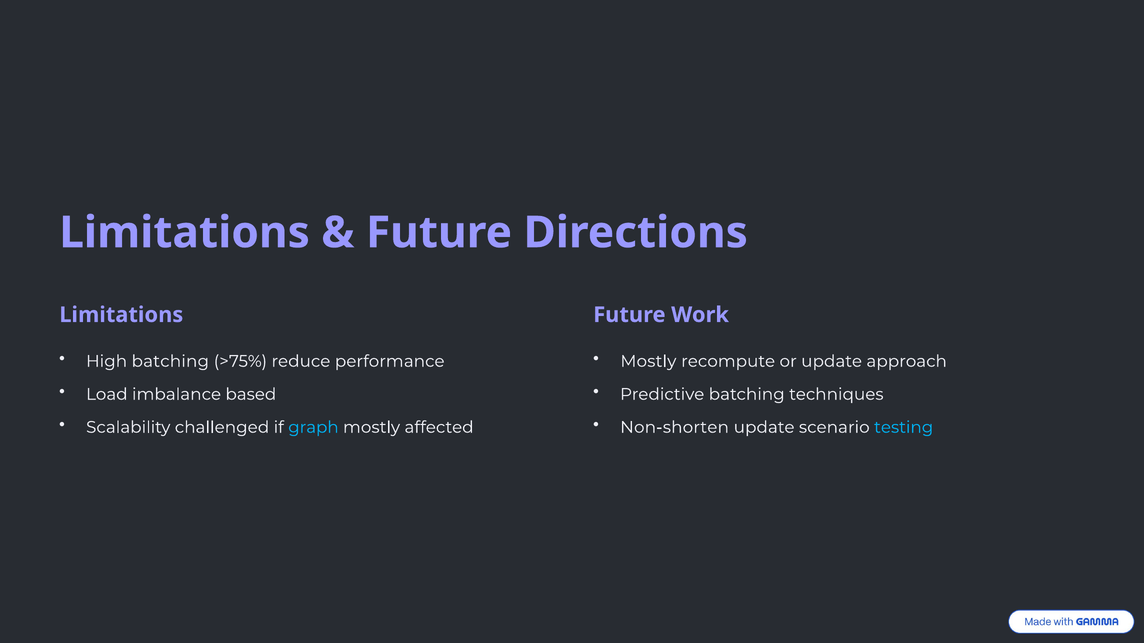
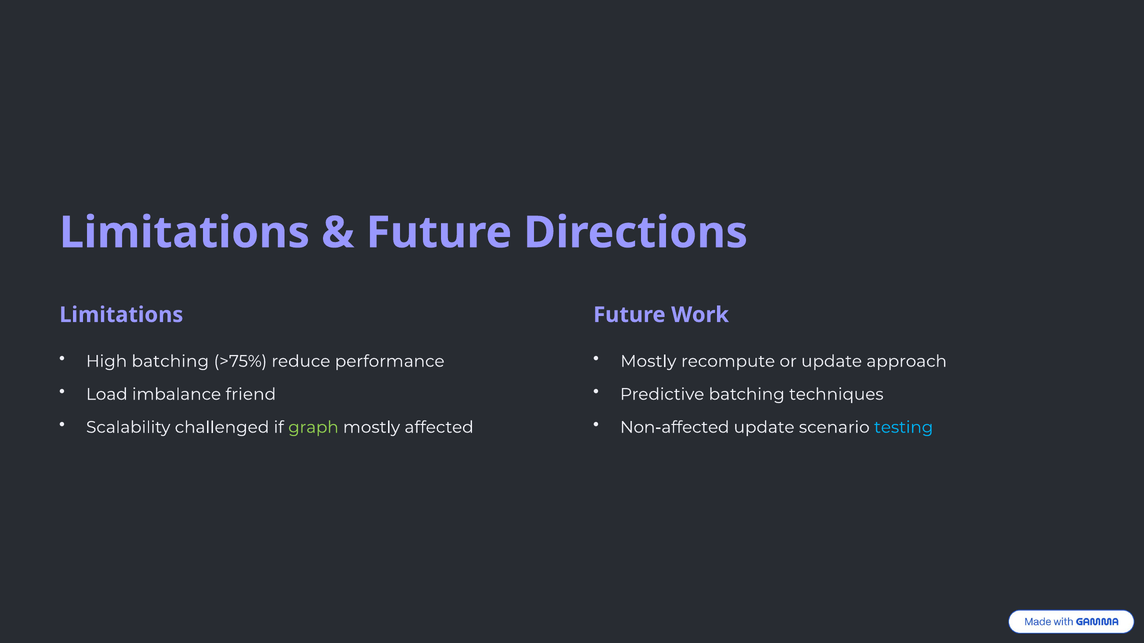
based: based -> friend
graph colour: light blue -> light green
Non-shorten: Non-shorten -> Non-affected
